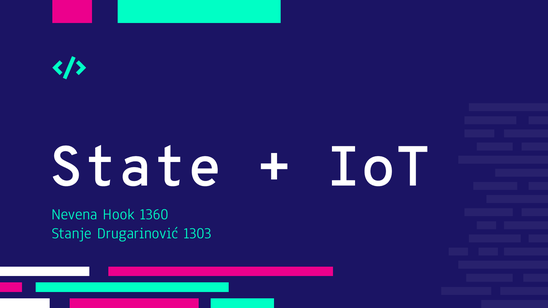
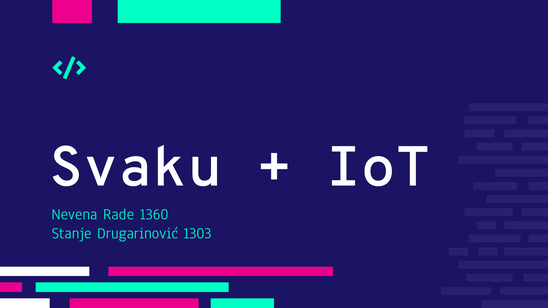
State: State -> Svaku
Hook: Hook -> Rade
